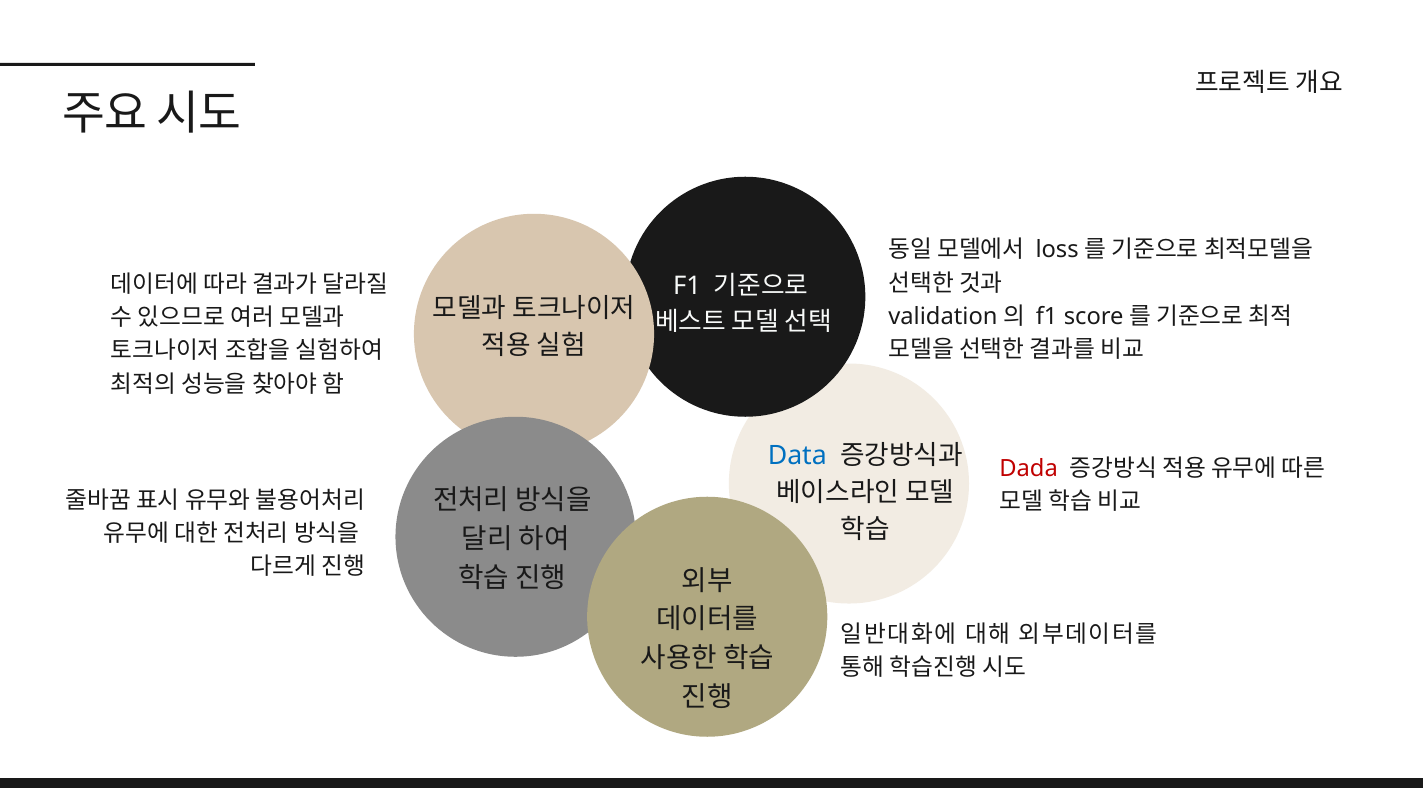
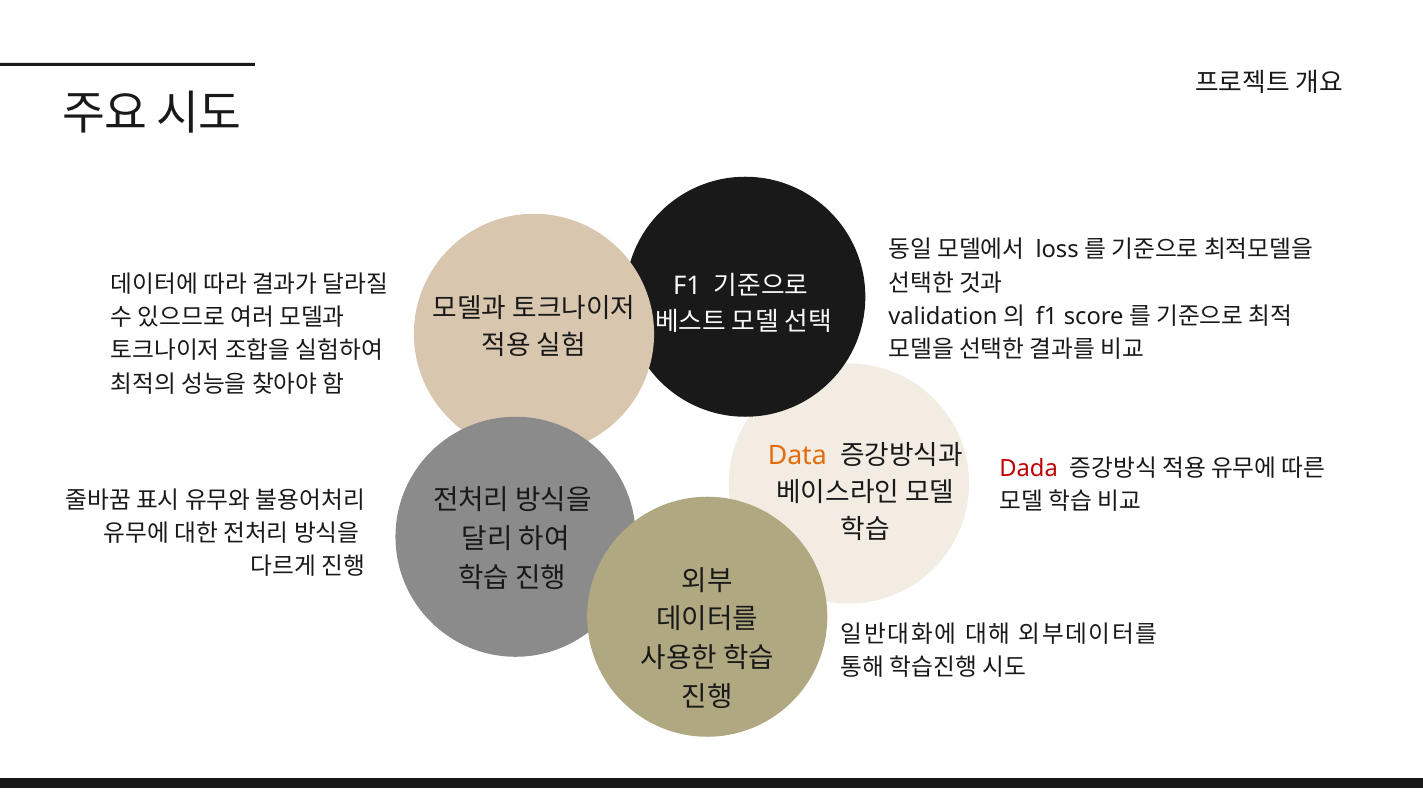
Data colour: blue -> orange
